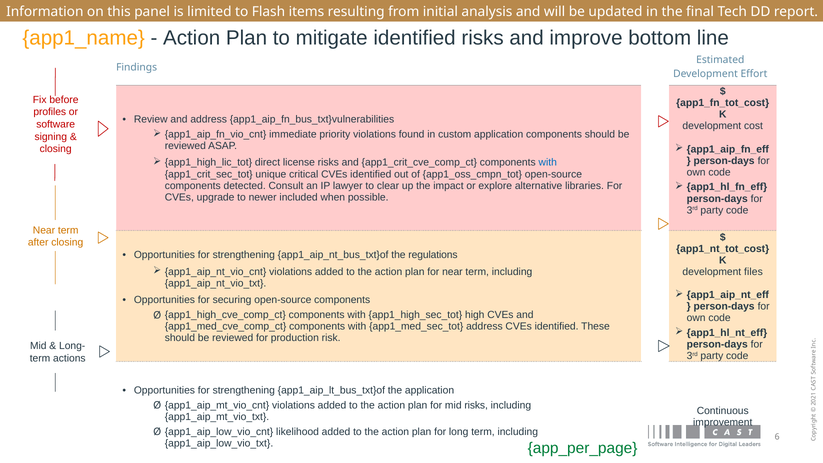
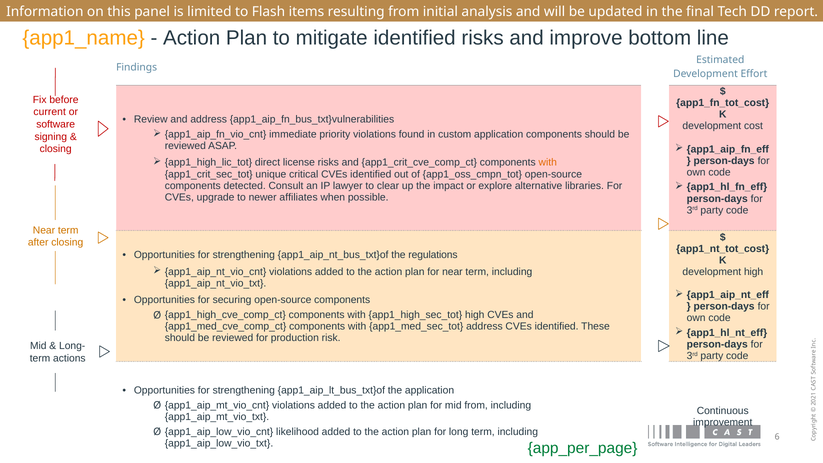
profiles: profiles -> current
with at (548, 163) colour: blue -> orange
included: included -> affiliates
development files: files -> high
mid risks: risks -> from
